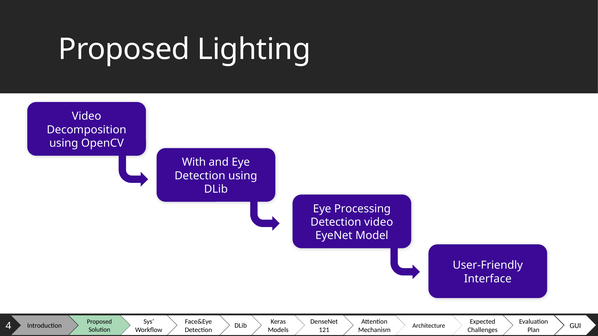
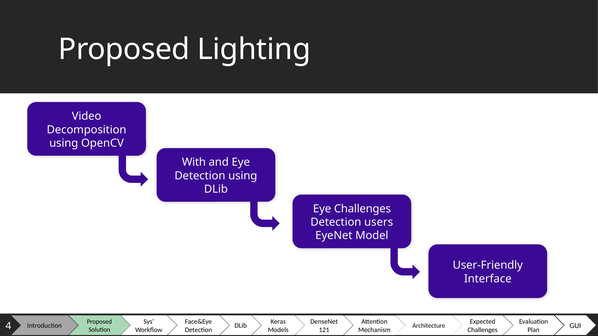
Eye Processing: Processing -> Challenges
Detection video: video -> users
